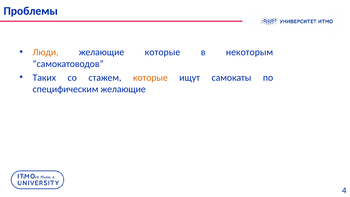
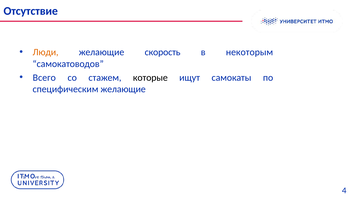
Проблемы: Проблемы -> Отсутствие
желающие которые: которые -> скорость
Таких: Таких -> Всего
которые at (150, 78) colour: orange -> black
